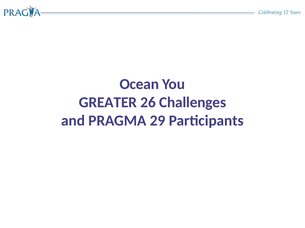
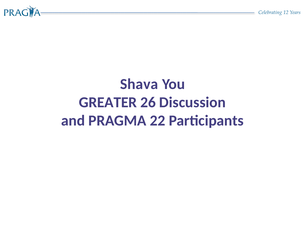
Ocean: Ocean -> Shava
Challenges: Challenges -> Discussion
29: 29 -> 22
